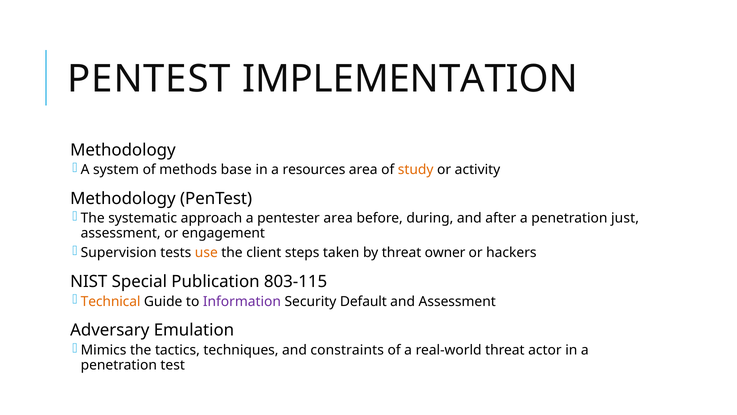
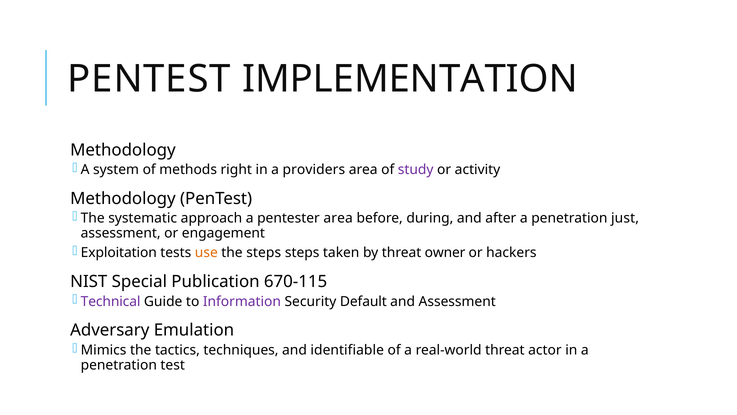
base: base -> right
resources: resources -> providers
study colour: orange -> purple
Supervision: Supervision -> Exploitation
the client: client -> steps
803-115: 803-115 -> 670-115
Technical colour: orange -> purple
constraints: constraints -> identifiable
